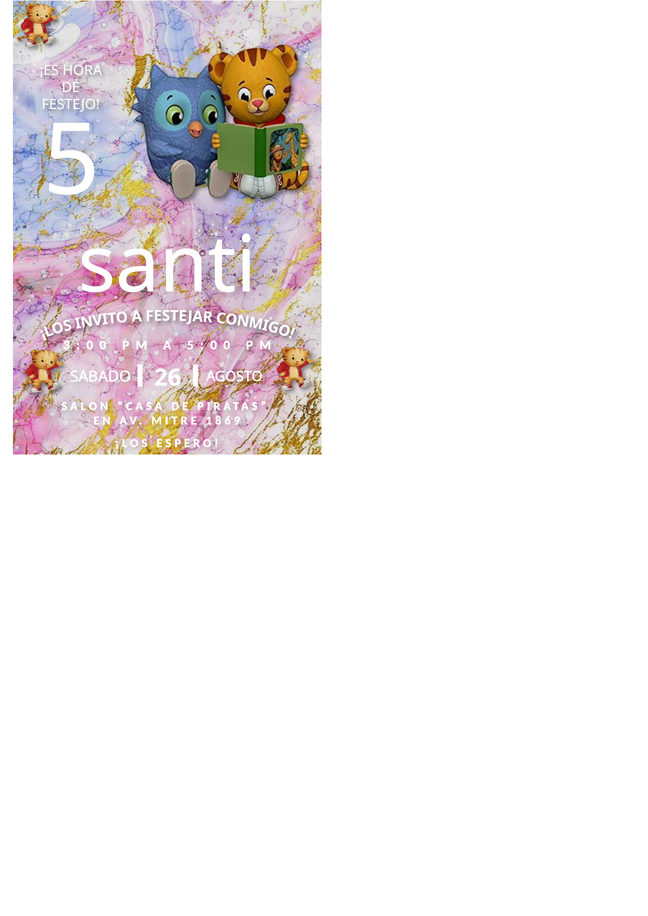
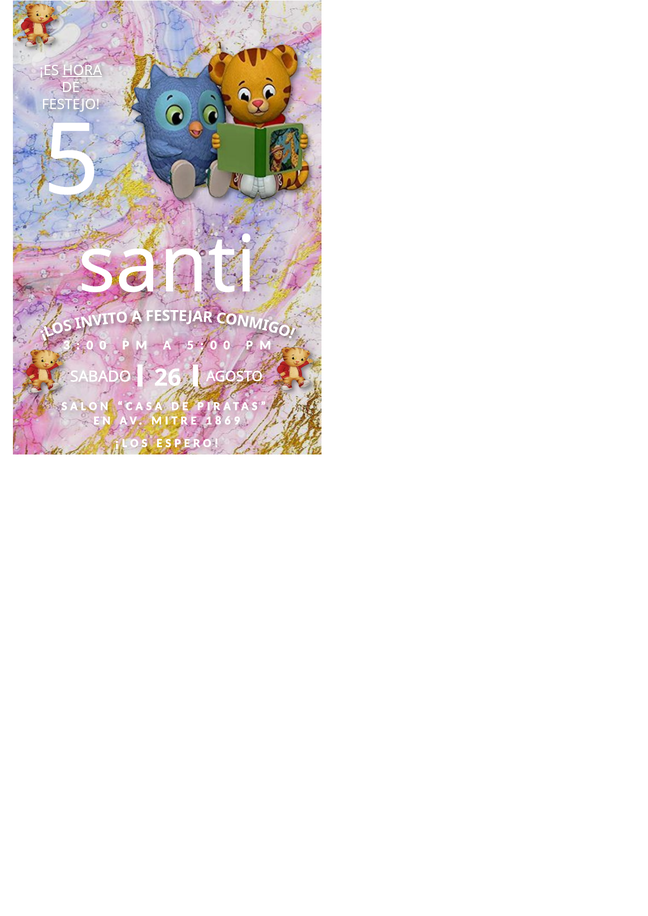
HORA underline: none -> present
